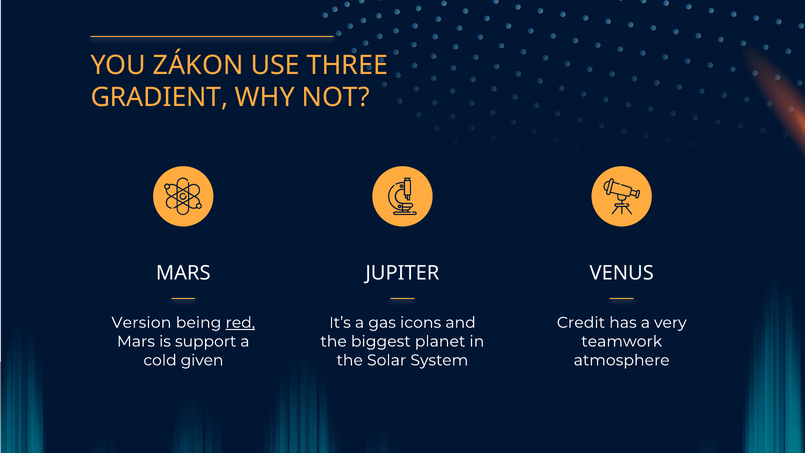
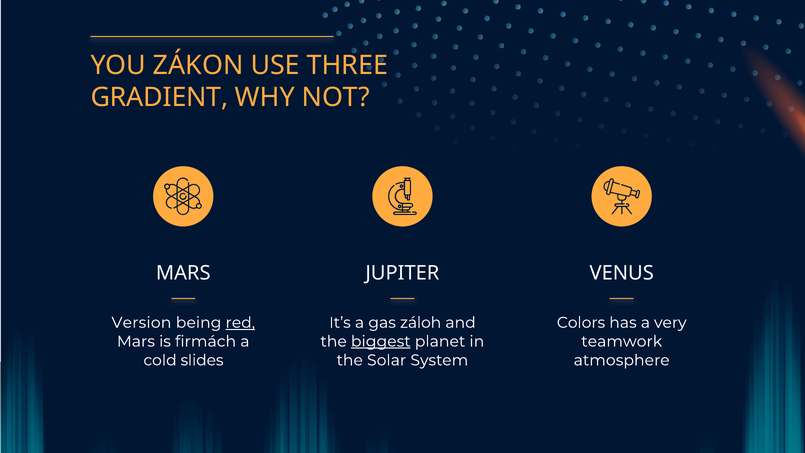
icons: icons -> záloh
Credit: Credit -> Colors
support: support -> firmách
biggest underline: none -> present
given: given -> slides
